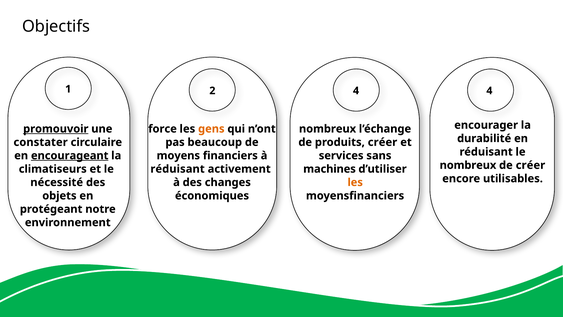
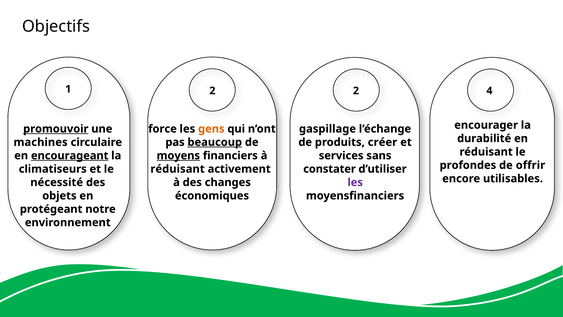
2 4: 4 -> 2
nombreux at (328, 129): nombreux -> gaspillage
constater: constater -> machines
beaucoup underline: none -> present
moyens underline: none -> present
nombreux at (468, 165): nombreux -> profondes
de créer: créer -> offrir
machines: machines -> constater
les at (355, 182) colour: orange -> purple
